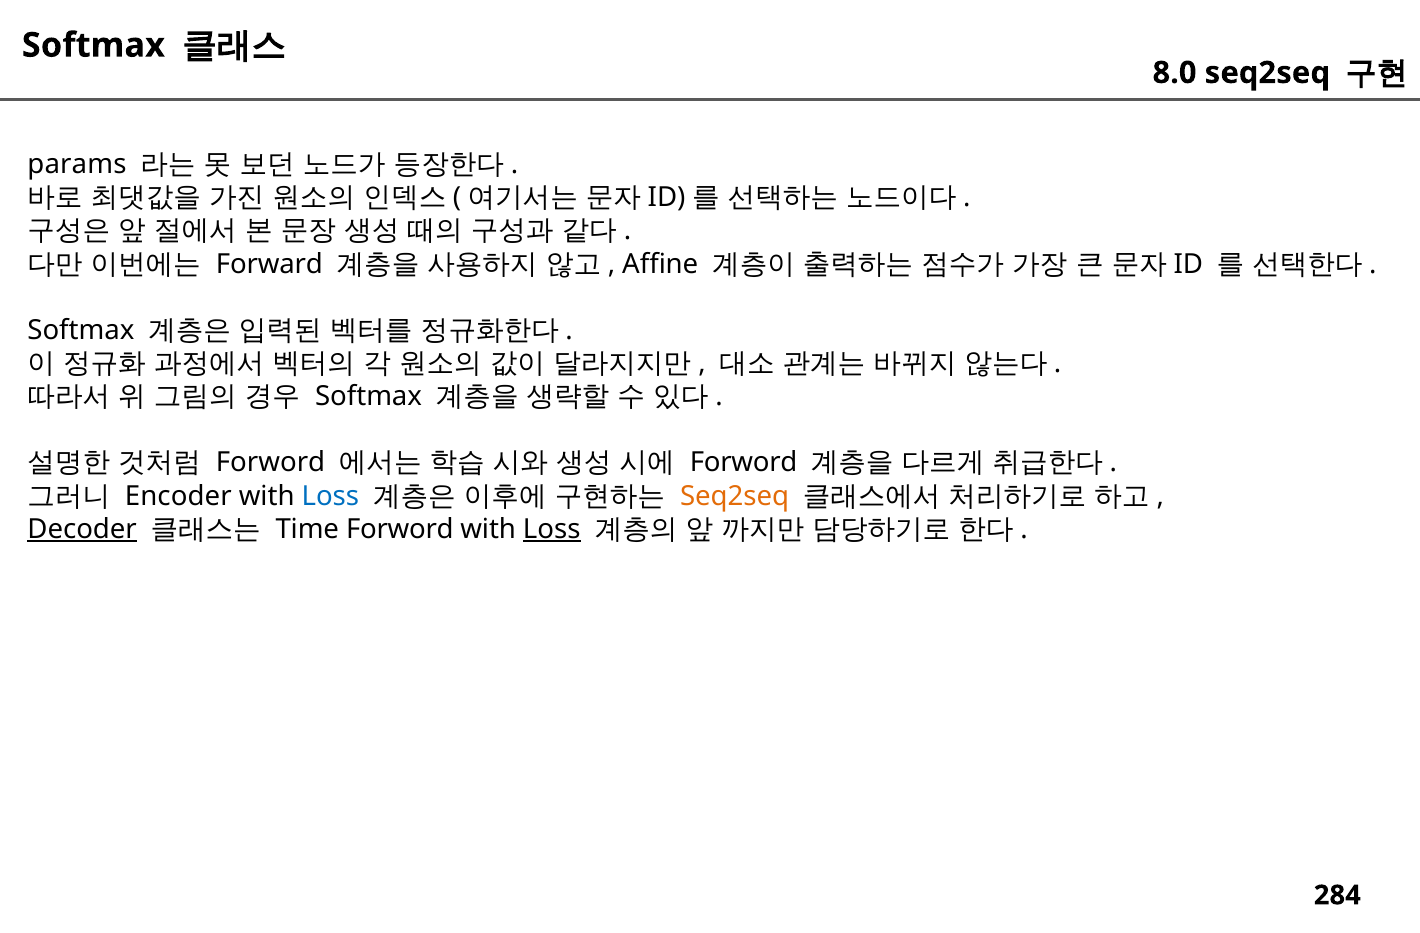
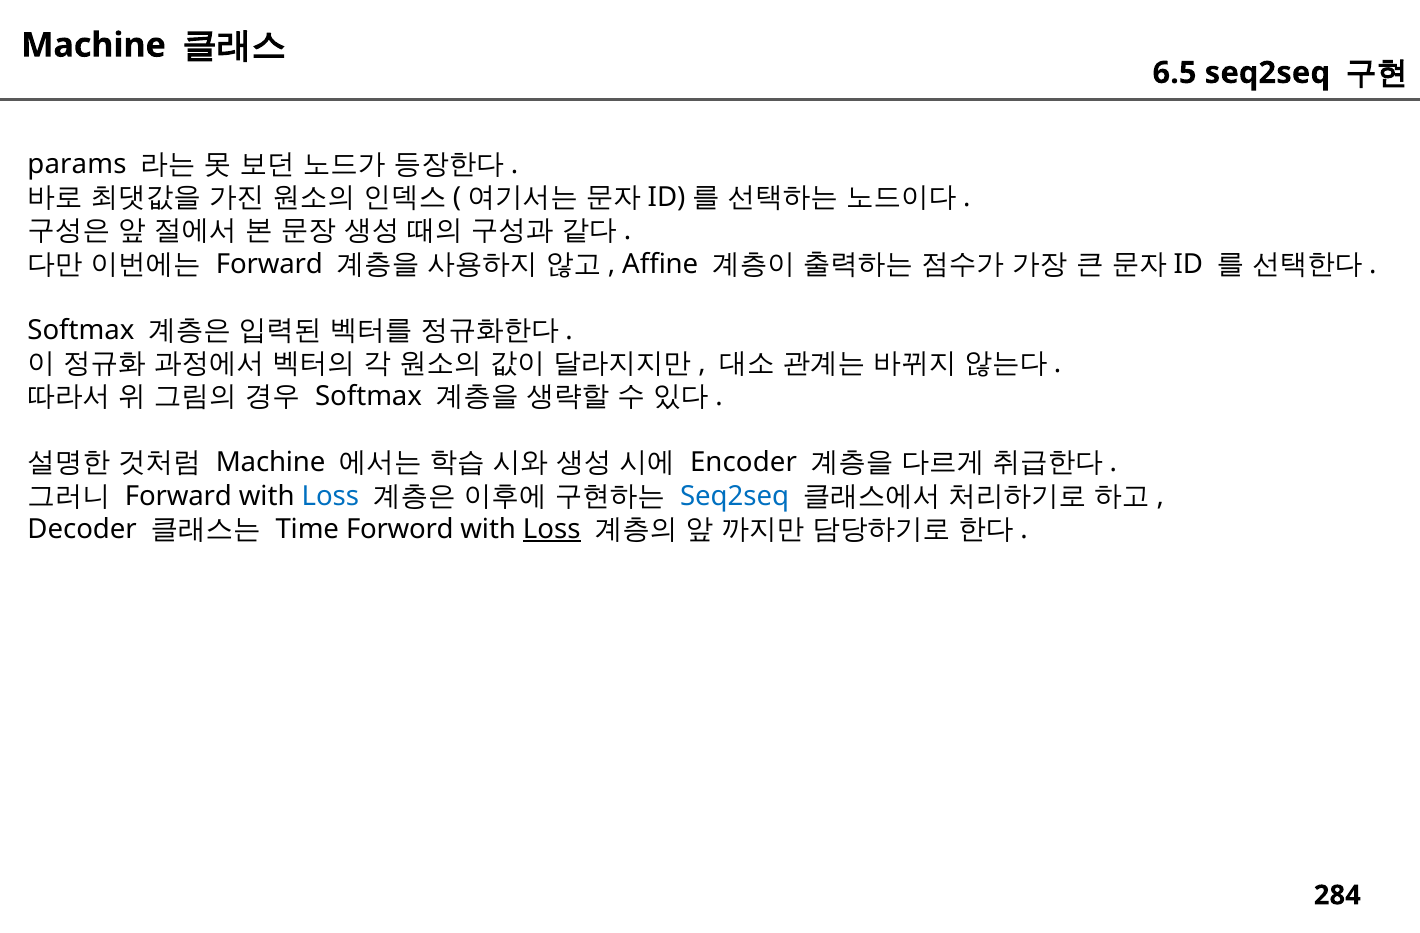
Softmax at (93, 45): Softmax -> Machine
8.0: 8.0 -> 6.5
Forword at (271, 463): Forword -> Machine
Forword at (744, 463): Forword -> Encoder
Encoder at (178, 496): Encoder -> Forward
Seq2seq at (735, 496) colour: orange -> blue
Decoder underline: present -> none
